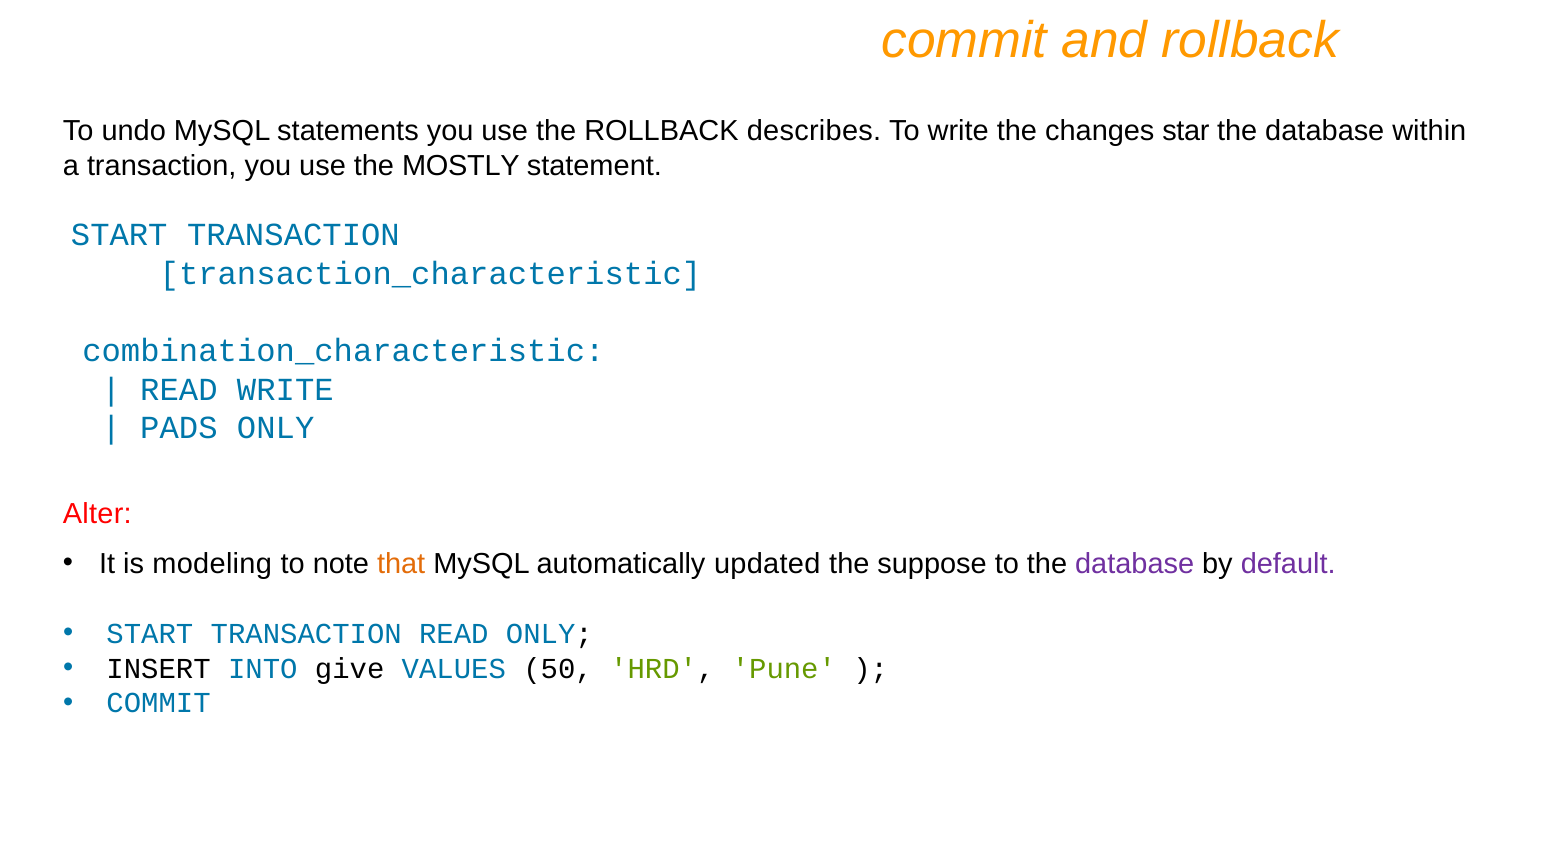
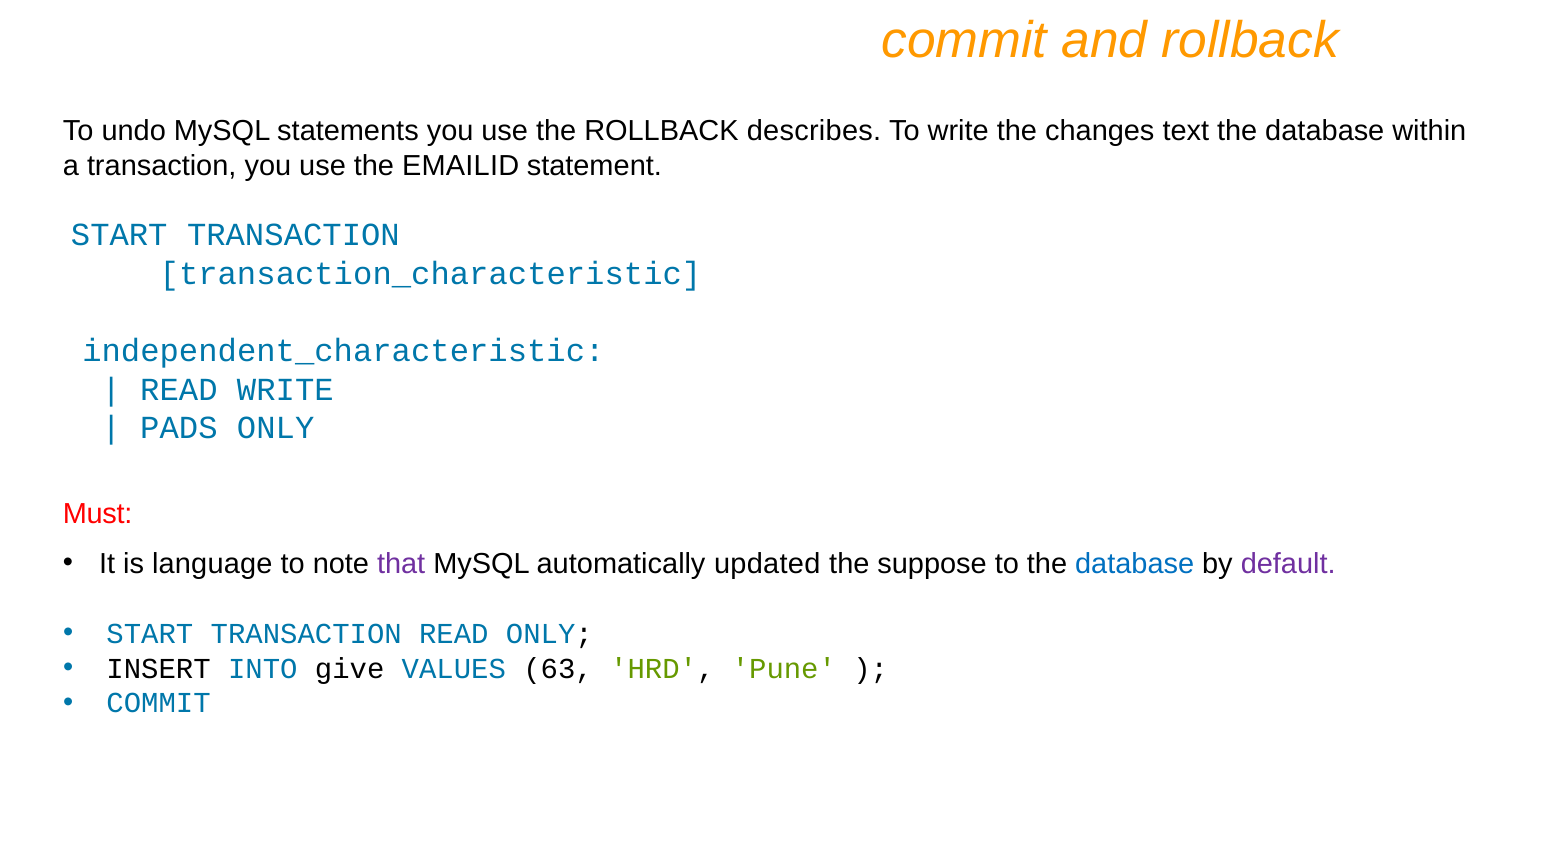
star: star -> text
MOSTLY: MOSTLY -> EMAILID
combination_characteristic: combination_characteristic -> independent_characteristic
Alter: Alter -> Must
modeling: modeling -> language
that colour: orange -> purple
database at (1135, 564) colour: purple -> blue
50: 50 -> 63
